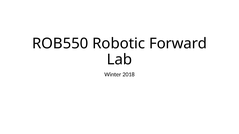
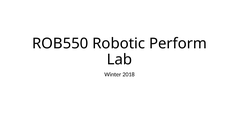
Forward: Forward -> Perform
